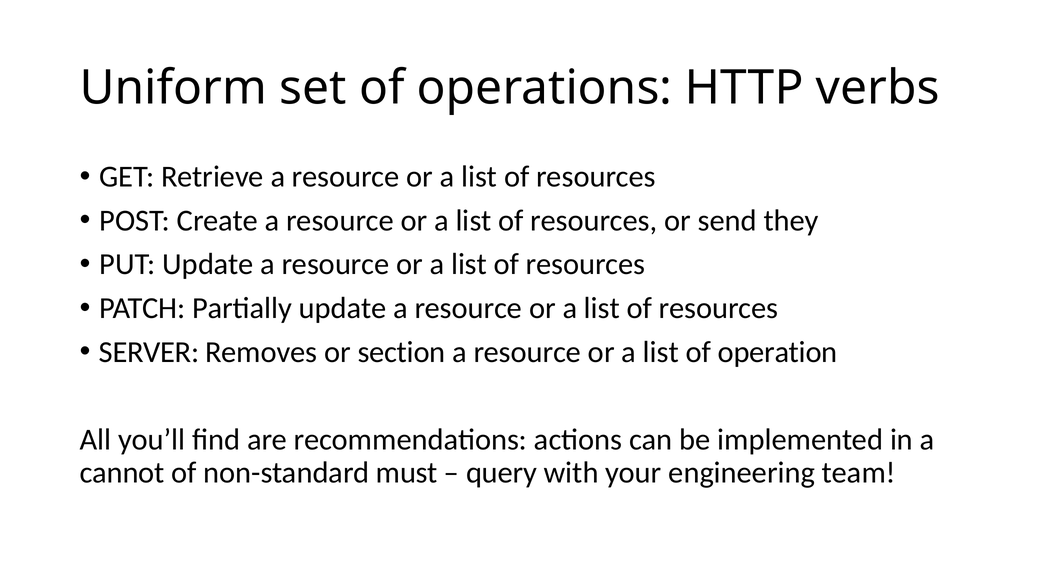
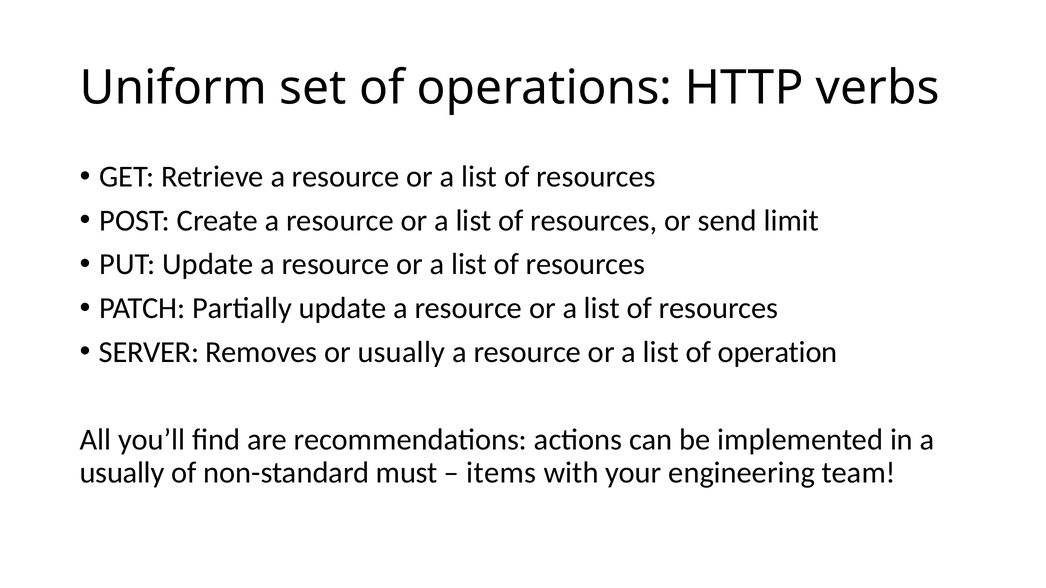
they: they -> limit
or section: section -> usually
cannot at (122, 473): cannot -> usually
query: query -> items
